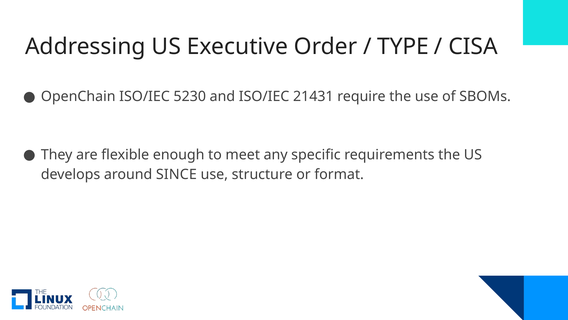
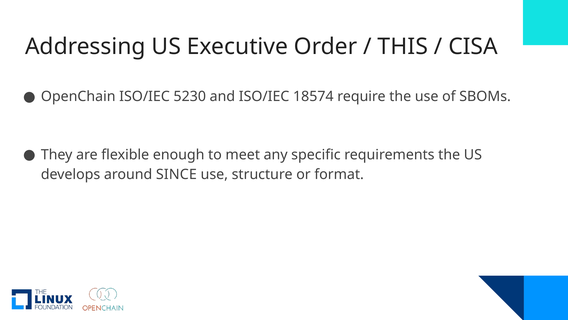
TYPE: TYPE -> THIS
21431: 21431 -> 18574
